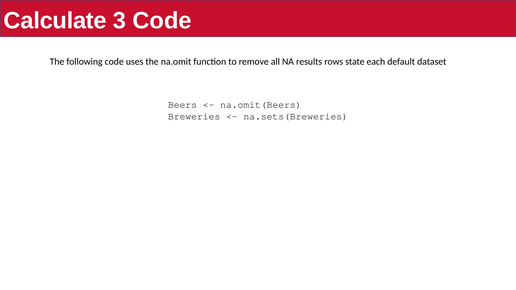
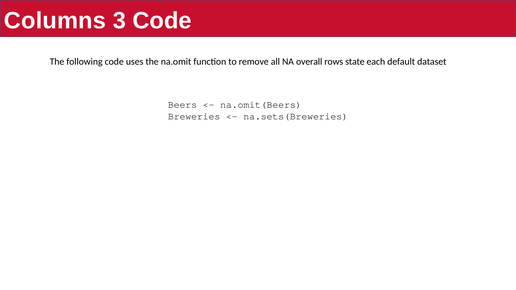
Calculate: Calculate -> Columns
results: results -> overall
